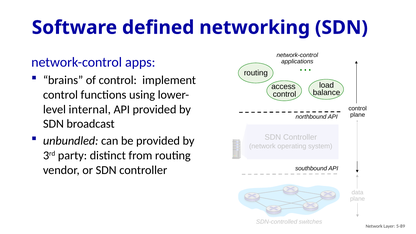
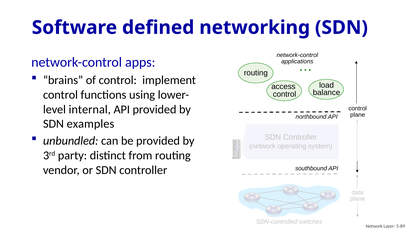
broadcast: broadcast -> examples
